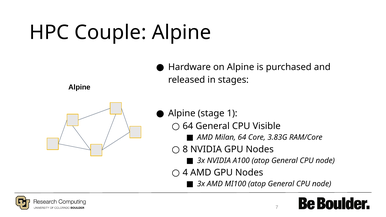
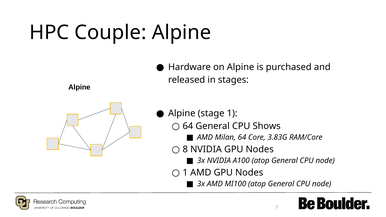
Visible: Visible -> Shows
4 at (185, 173): 4 -> 1
